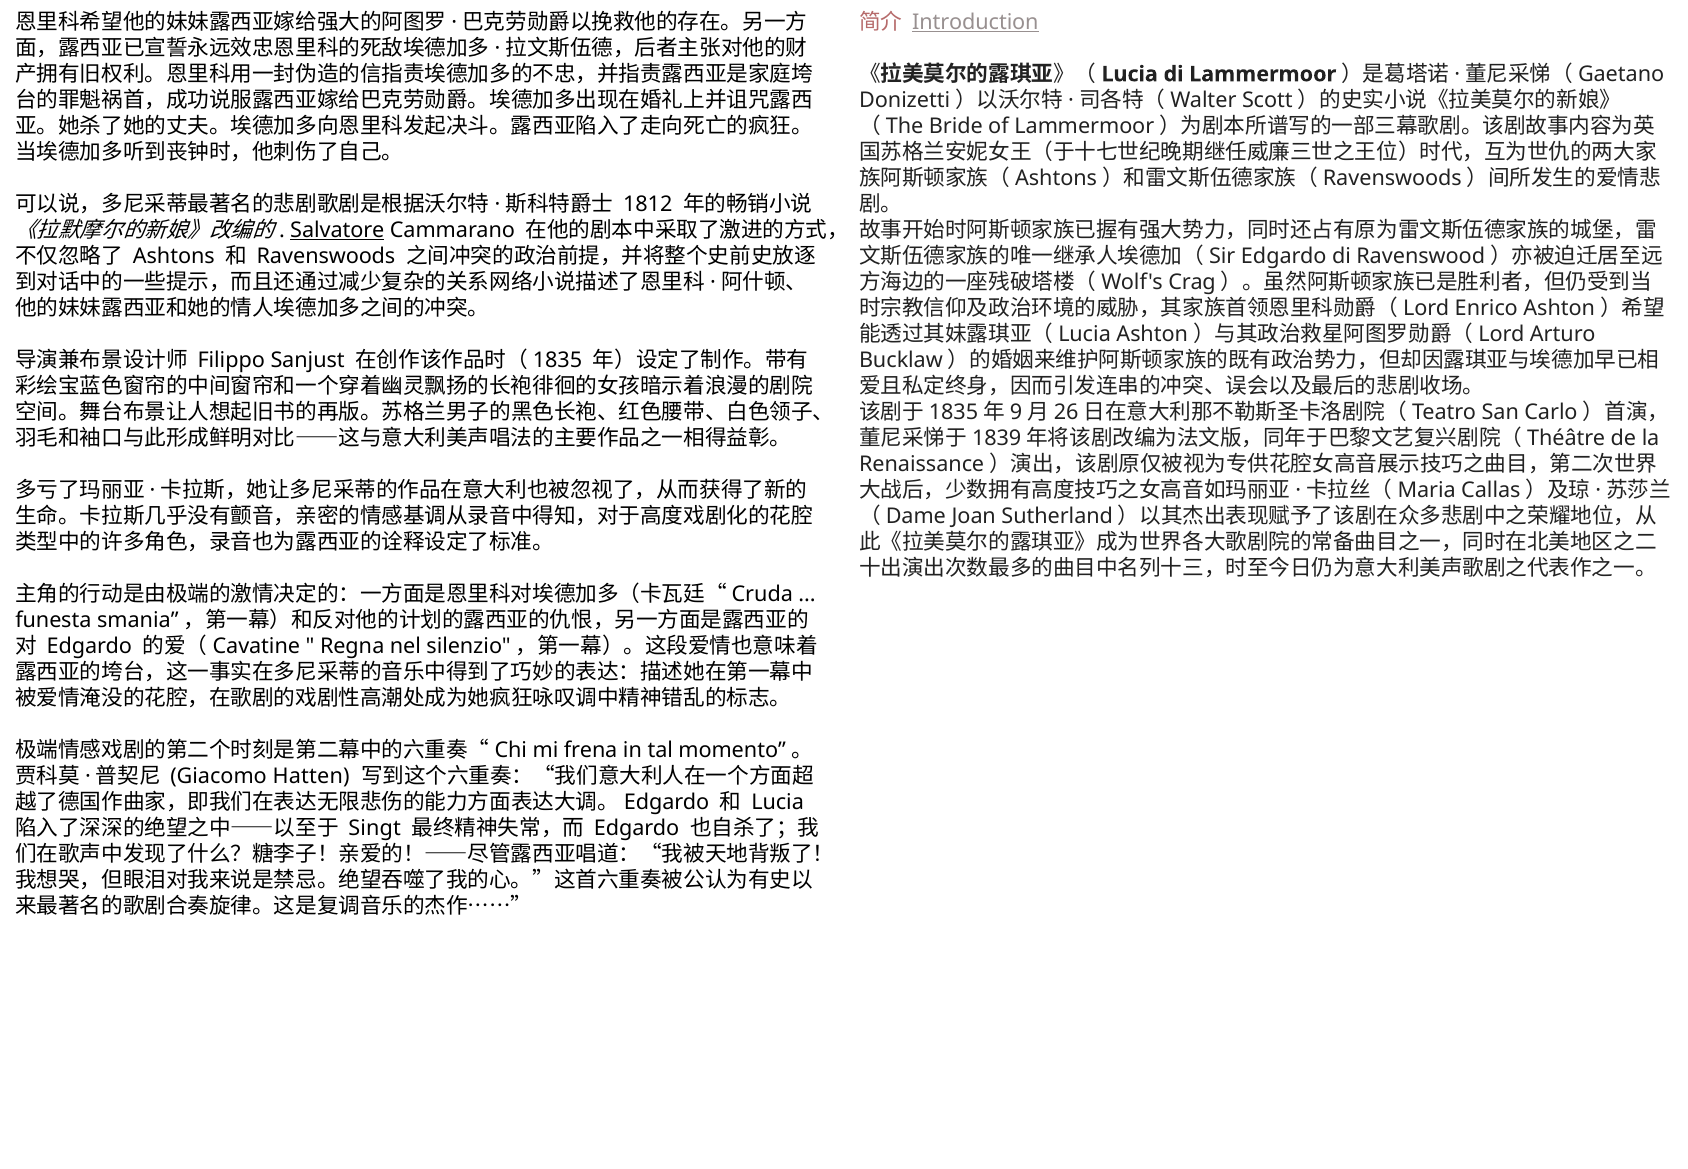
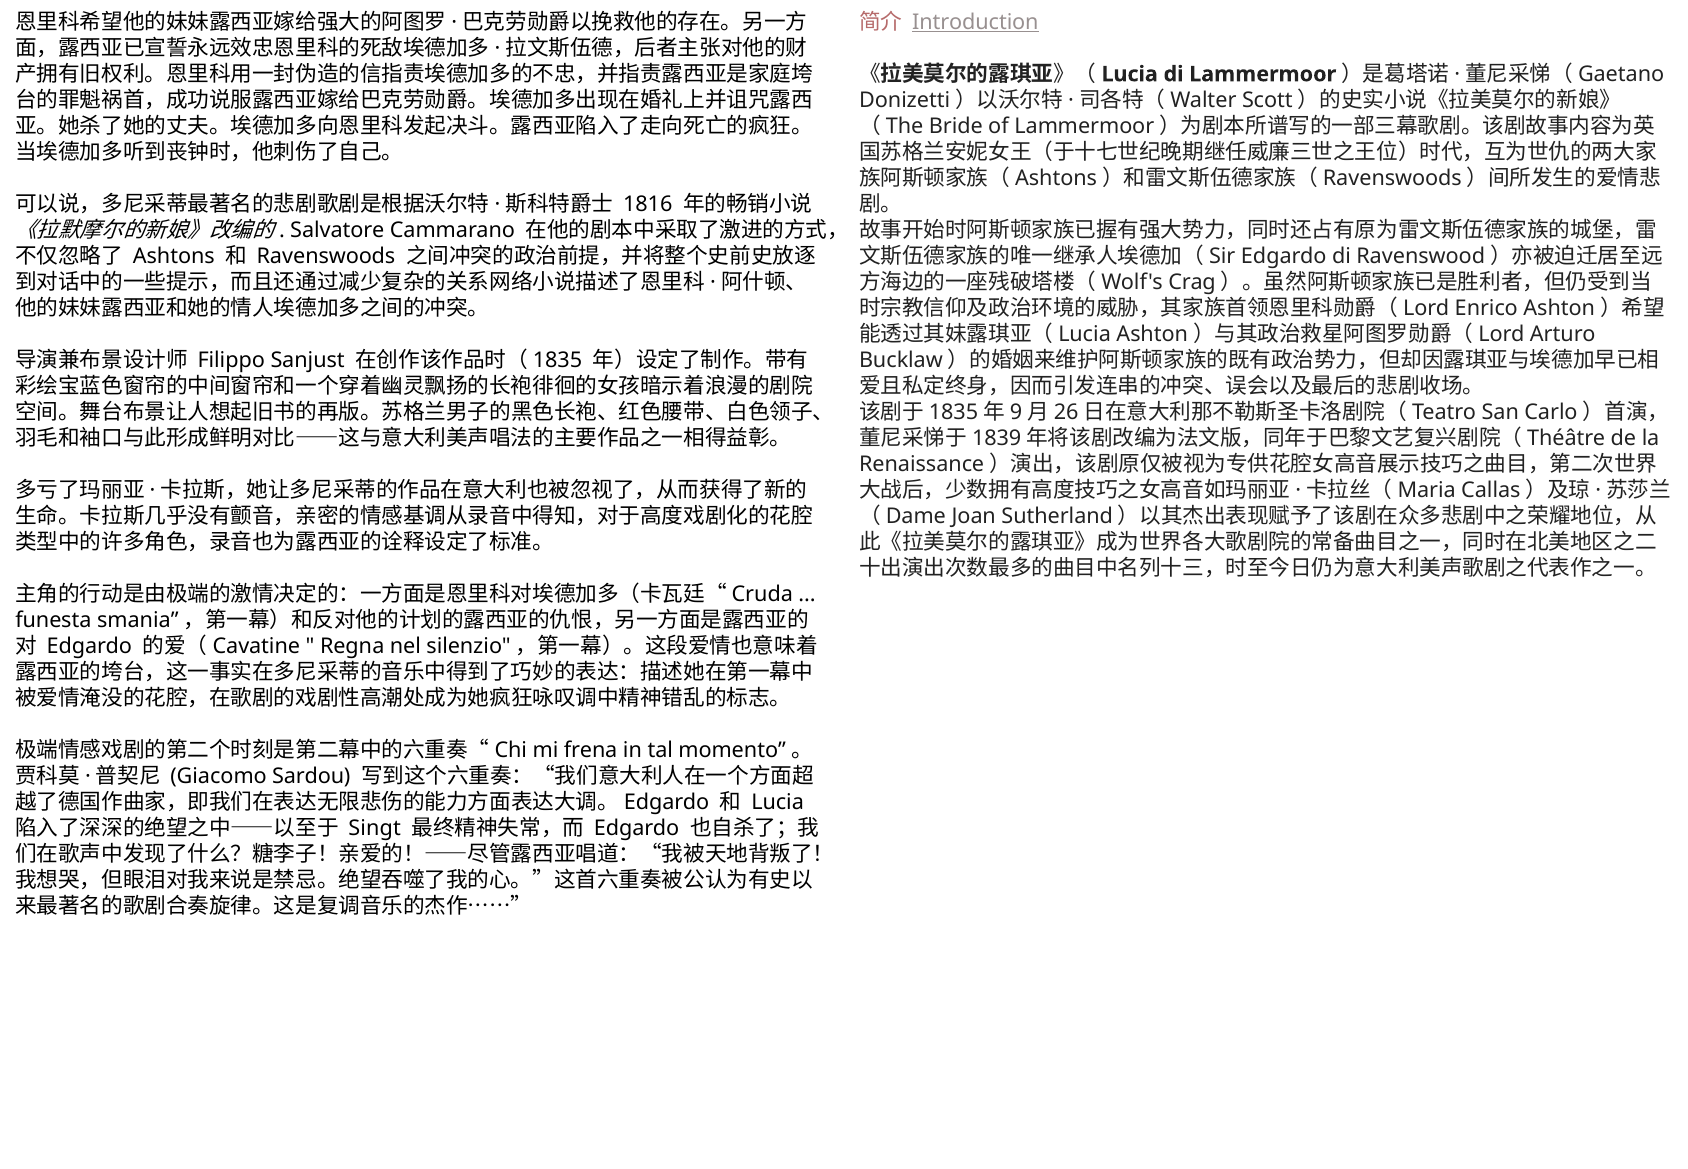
1812: 1812 -> 1816
Salvatore underline: present -> none
Hatten: Hatten -> Sardou
